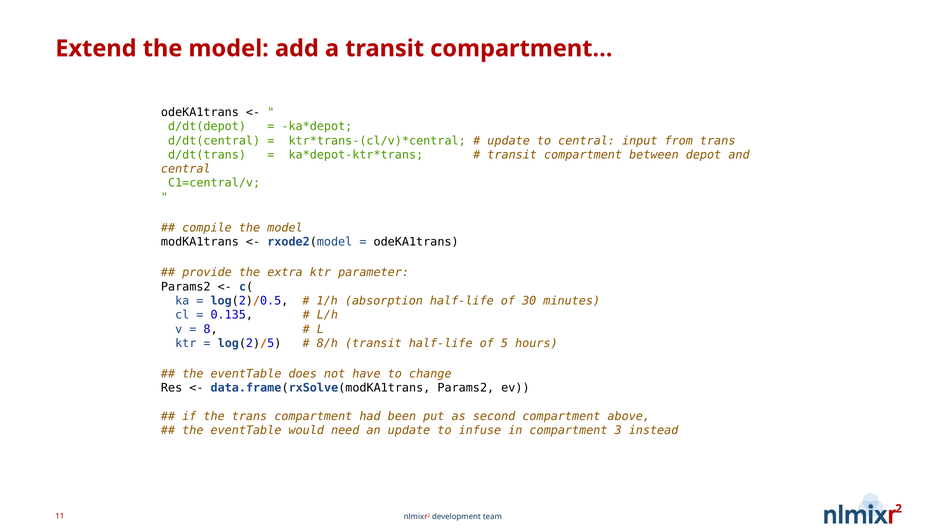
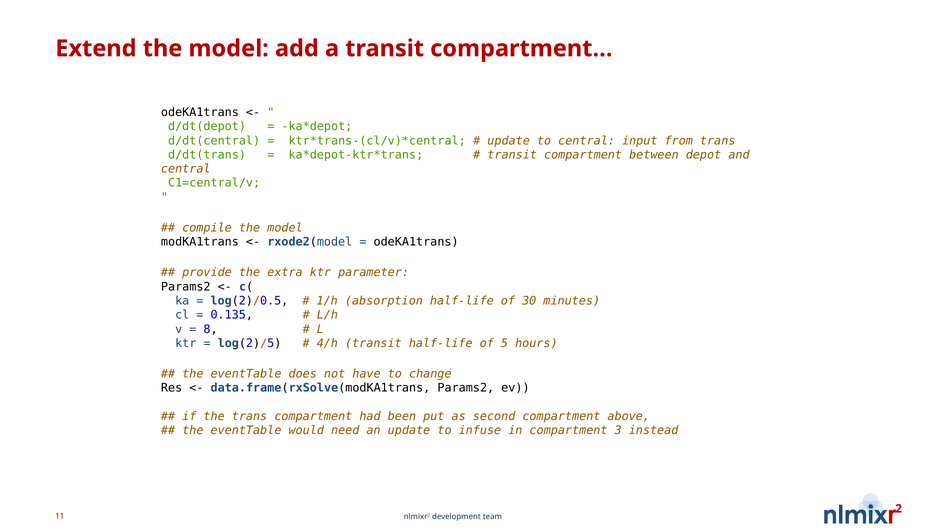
8/h: 8/h -> 4/h
